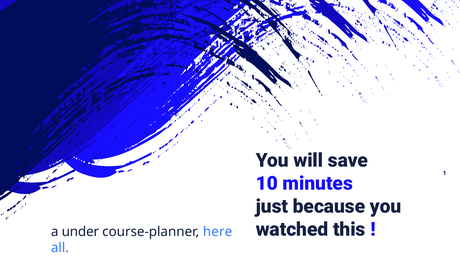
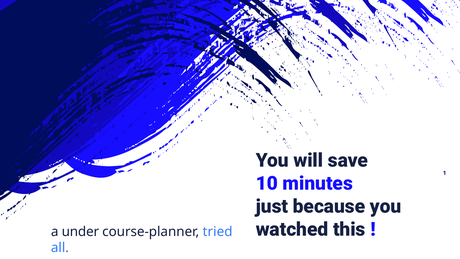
here: here -> tried
